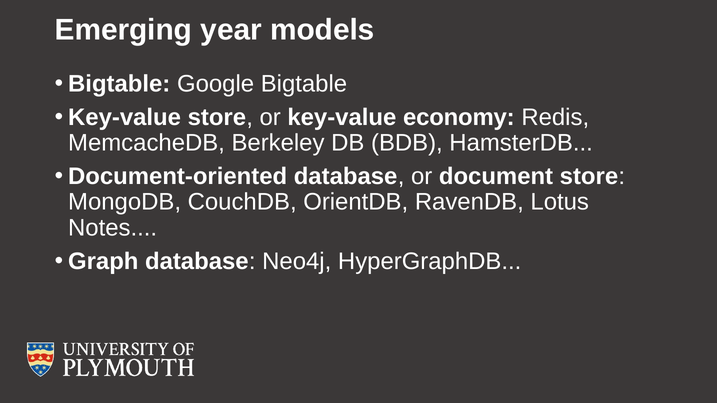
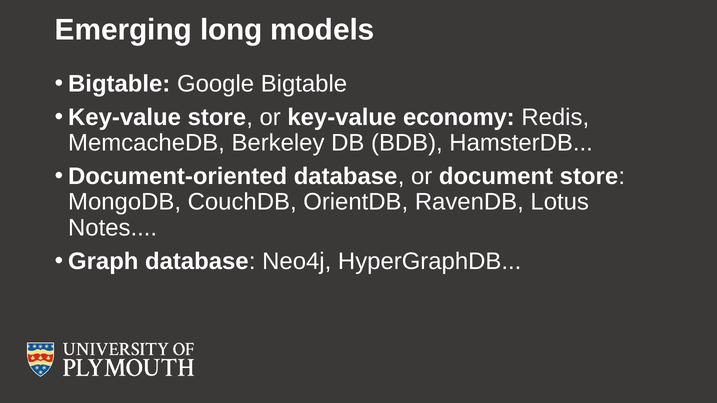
year: year -> long
